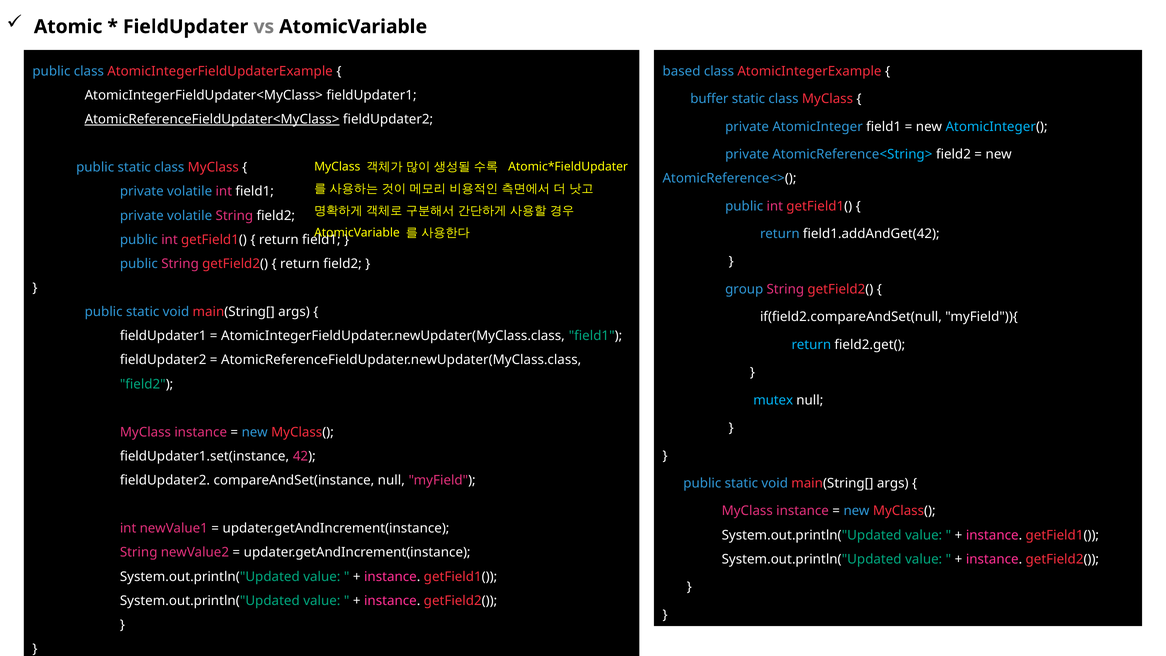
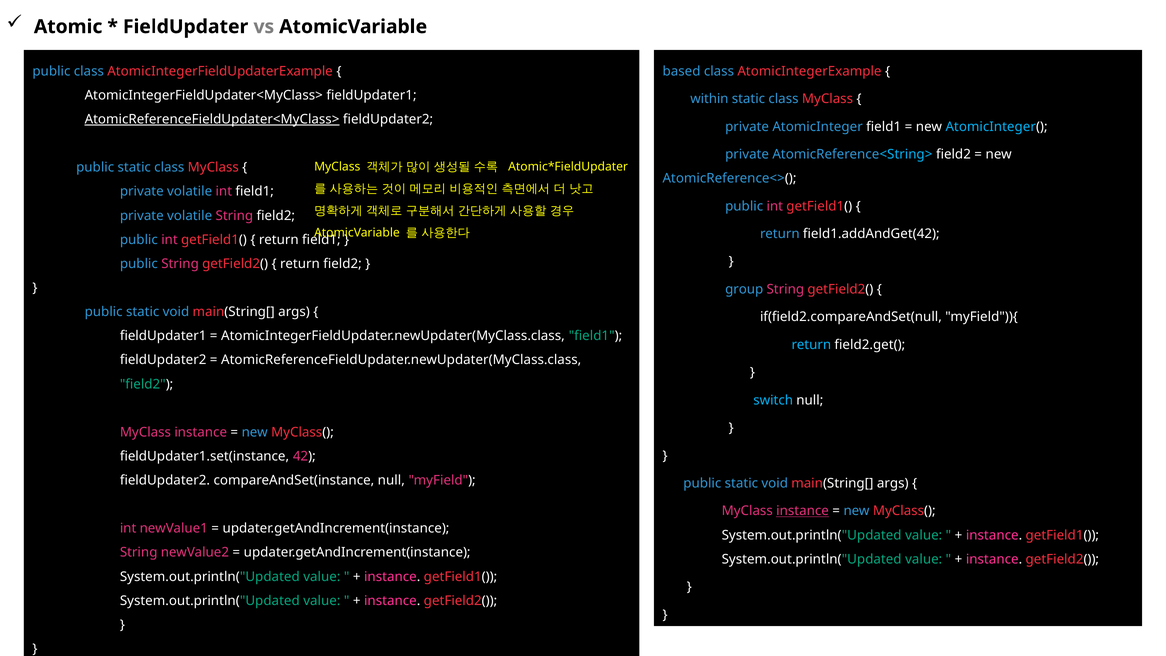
buffer: buffer -> within
mutex: mutex -> switch
instance at (803, 511) underline: none -> present
